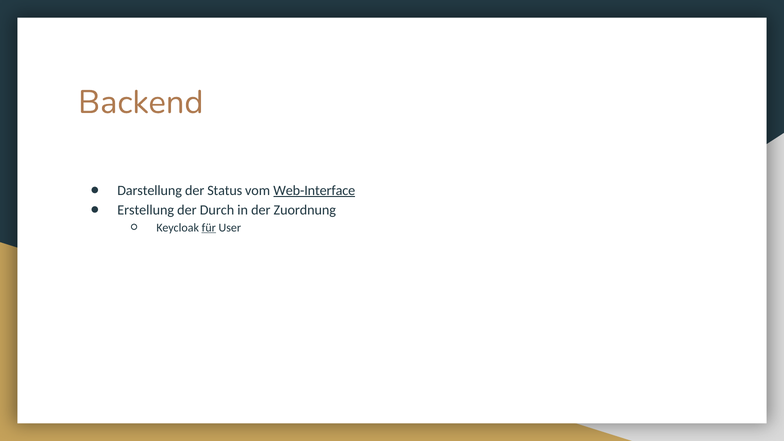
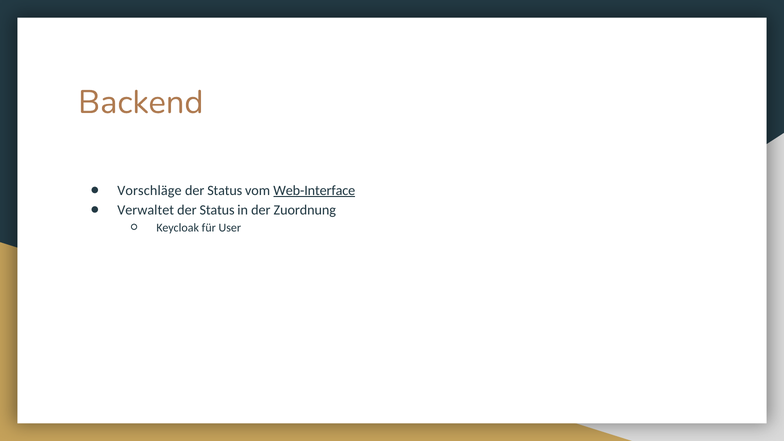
Darstellung: Darstellung -> Vorschläge
Erstellung: Erstellung -> Verwaltet
Durch at (217, 210): Durch -> Status
für underline: present -> none
